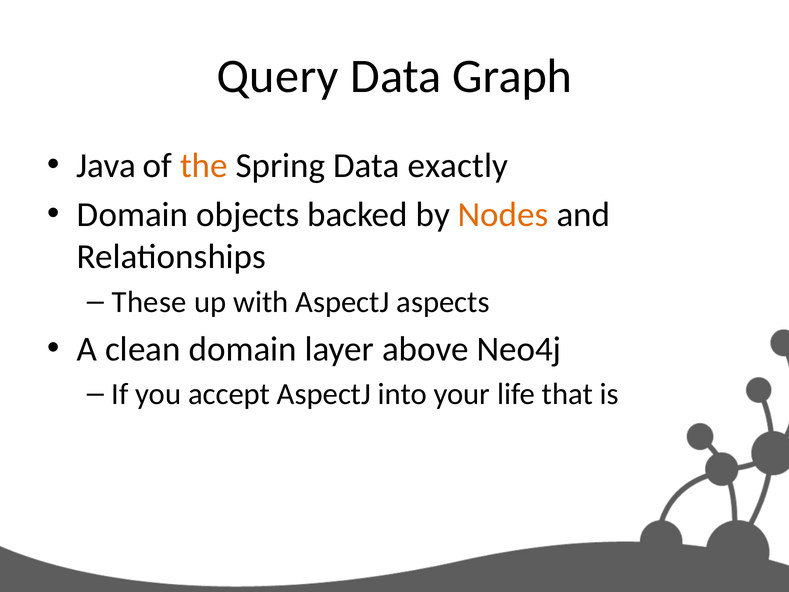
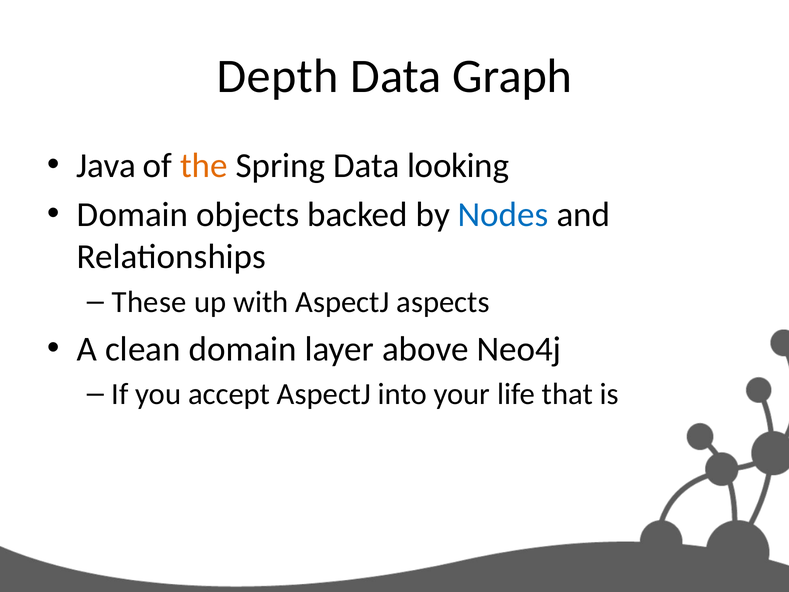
Query: Query -> Depth
exactly: exactly -> looking
Nodes colour: orange -> blue
